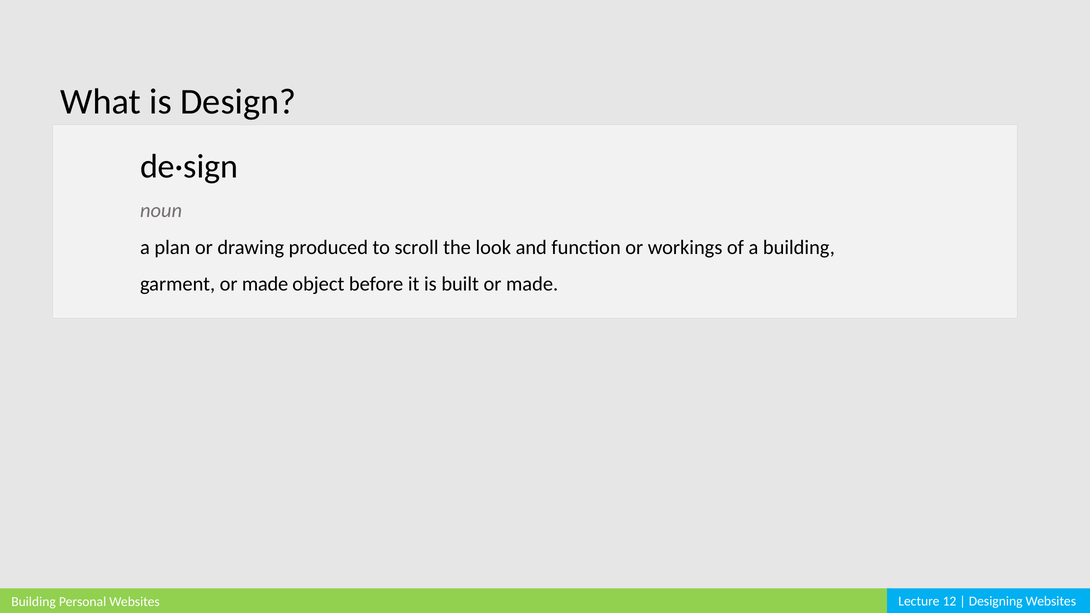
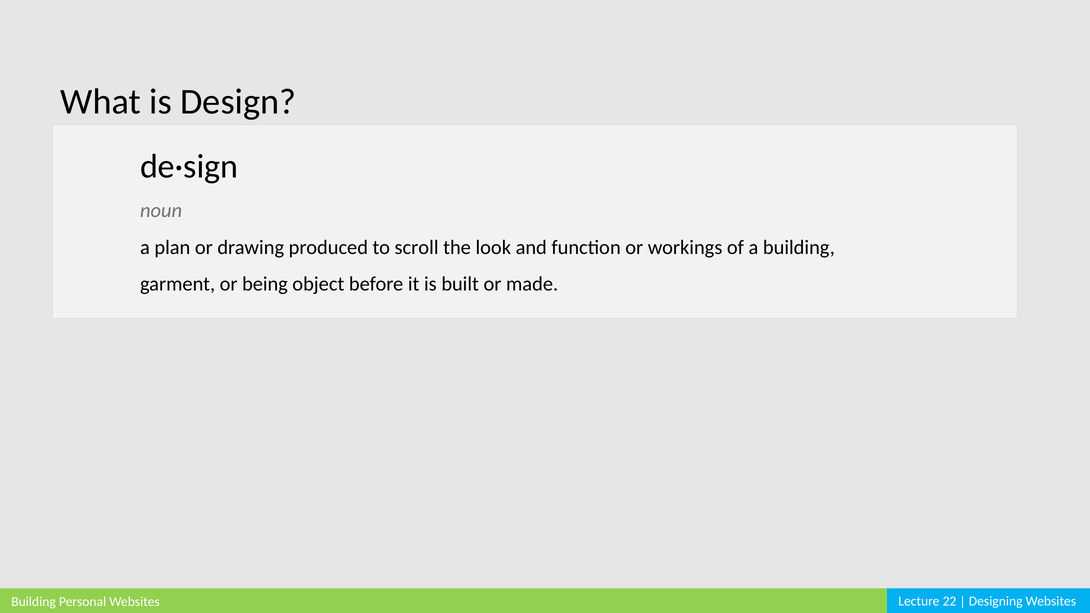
garment or made: made -> being
12: 12 -> 22
